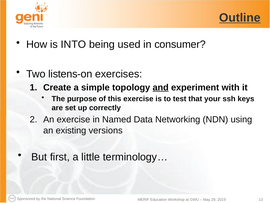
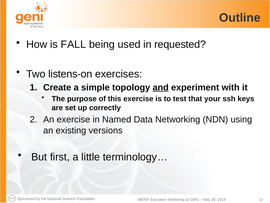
Outline underline: present -> none
INTO: INTO -> FALL
consumer: consumer -> requested
